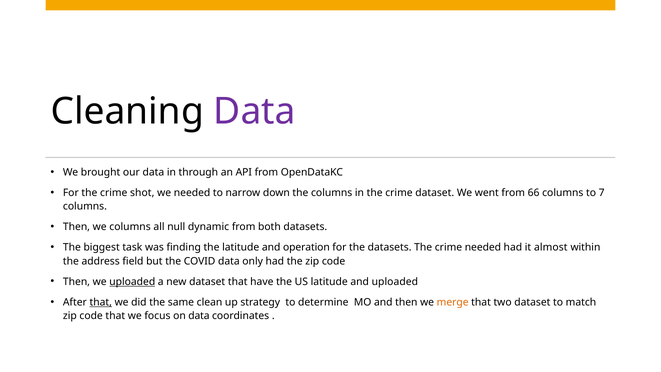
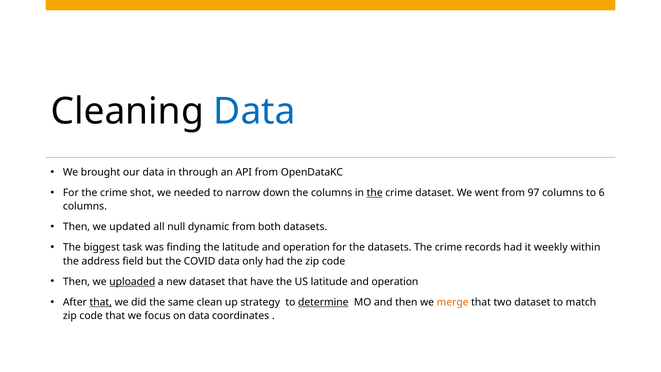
Data at (255, 112) colour: purple -> blue
the at (375, 193) underline: none -> present
66: 66 -> 97
7: 7 -> 6
we columns: columns -> updated
crime needed: needed -> records
almost: almost -> weekly
US latitude and uploaded: uploaded -> operation
determine underline: none -> present
